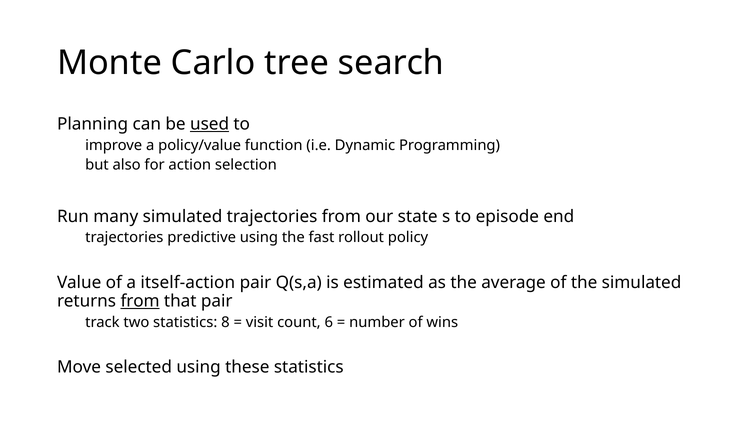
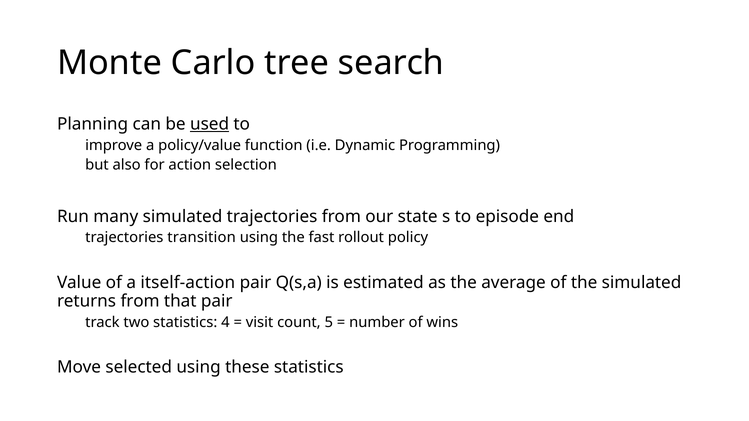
predictive: predictive -> transition
from at (140, 301) underline: present -> none
8: 8 -> 4
6: 6 -> 5
